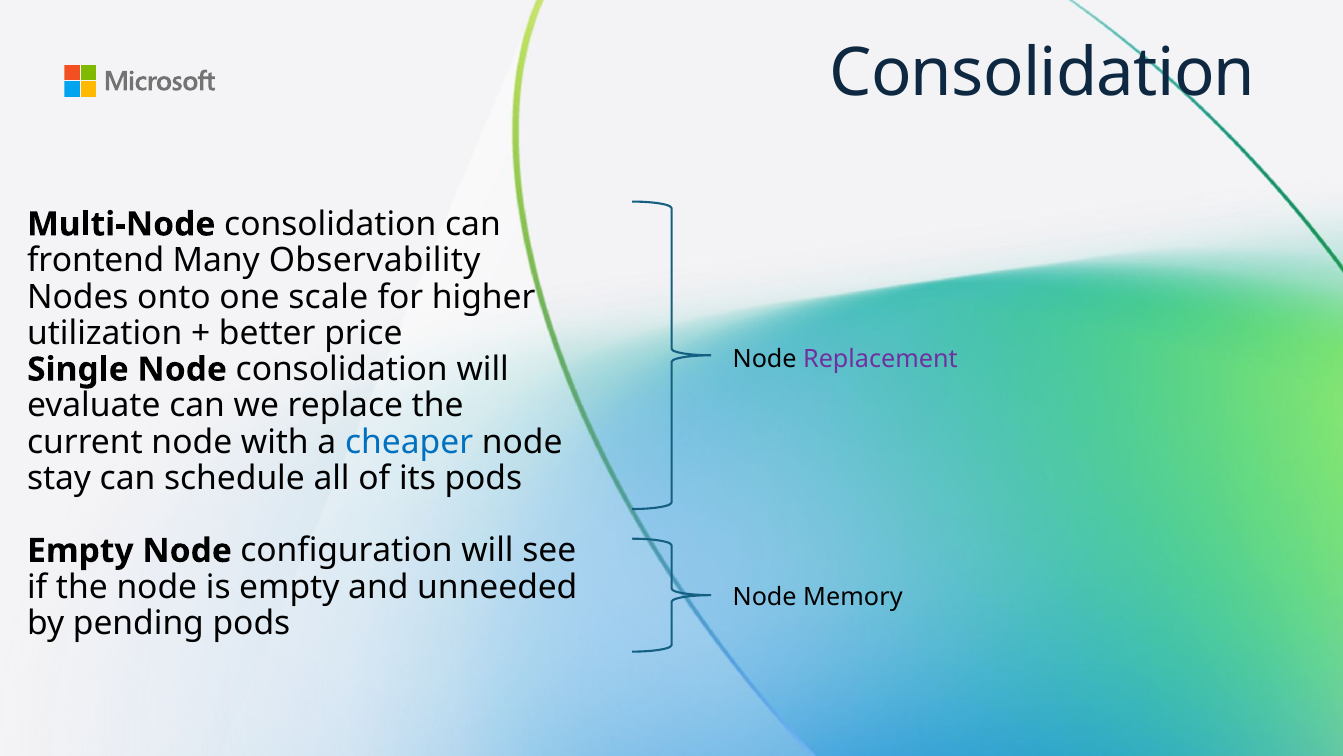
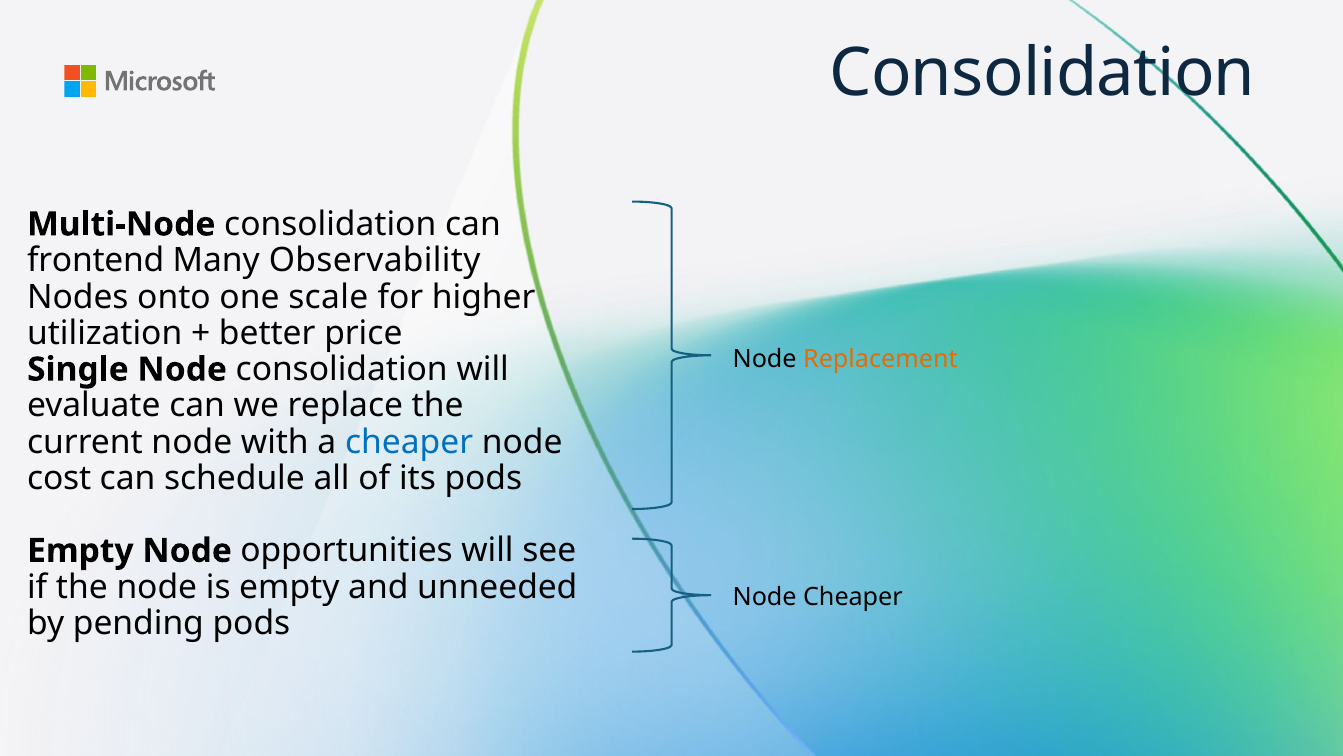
Replacement colour: purple -> orange
stay: stay -> cost
configuration: configuration -> opportunities
Node Memory: Memory -> Cheaper
